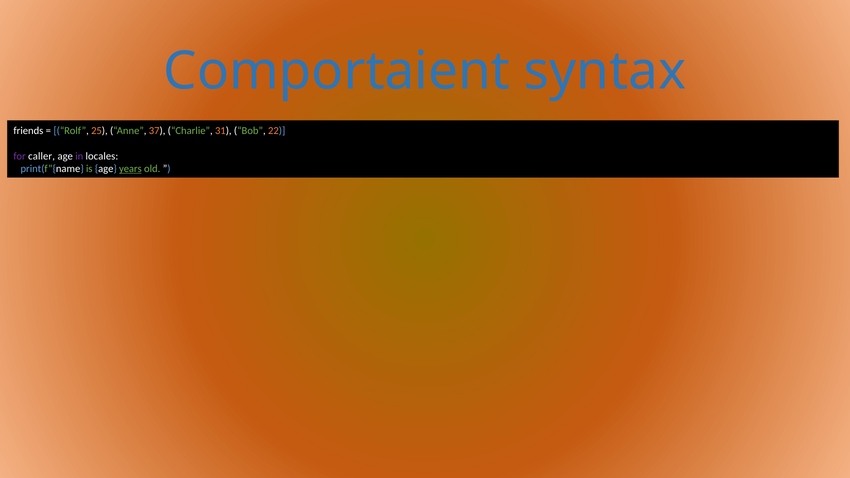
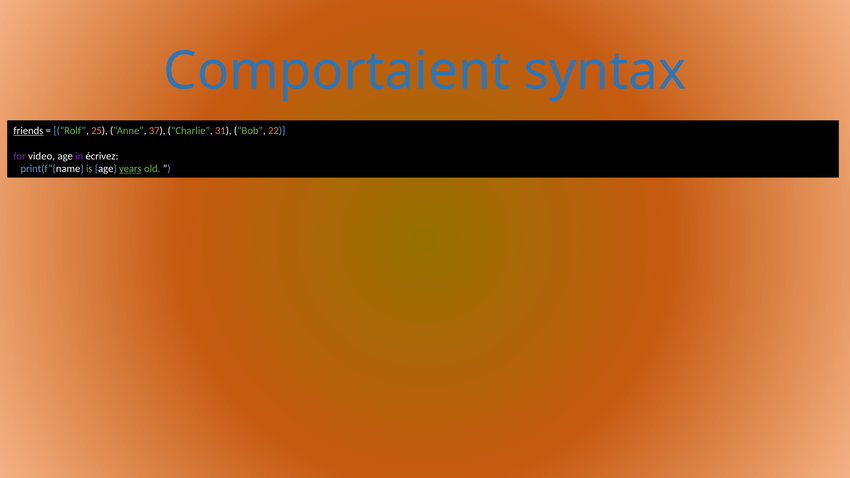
friends underline: none -> present
caller: caller -> video
locales: locales -> écrivez
